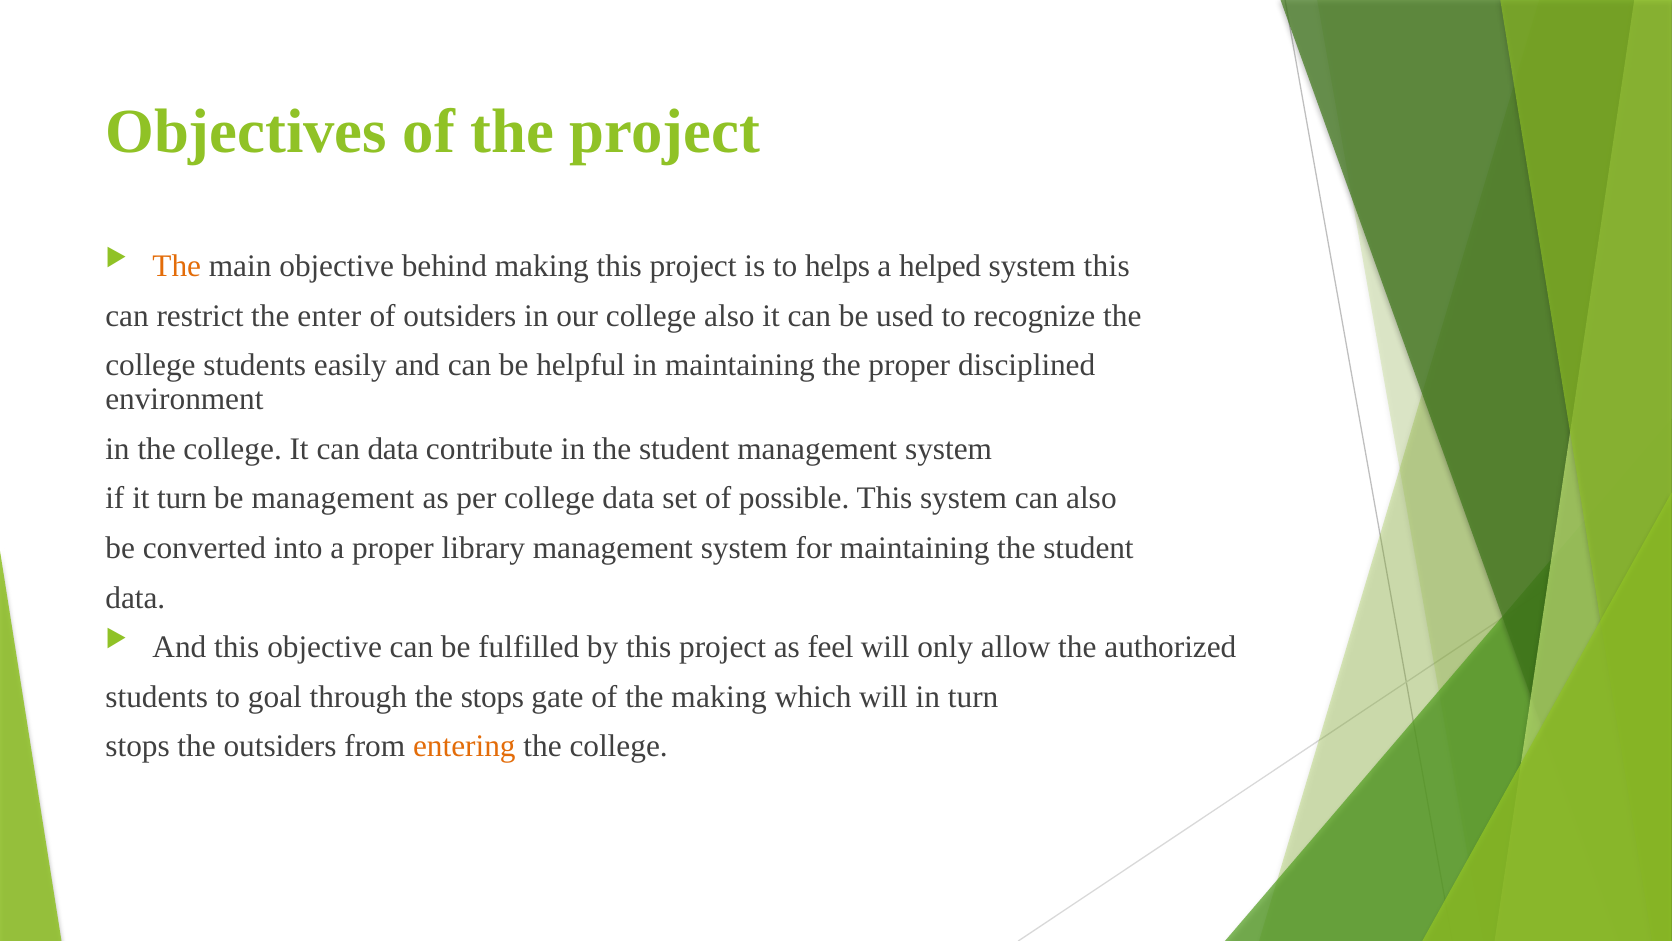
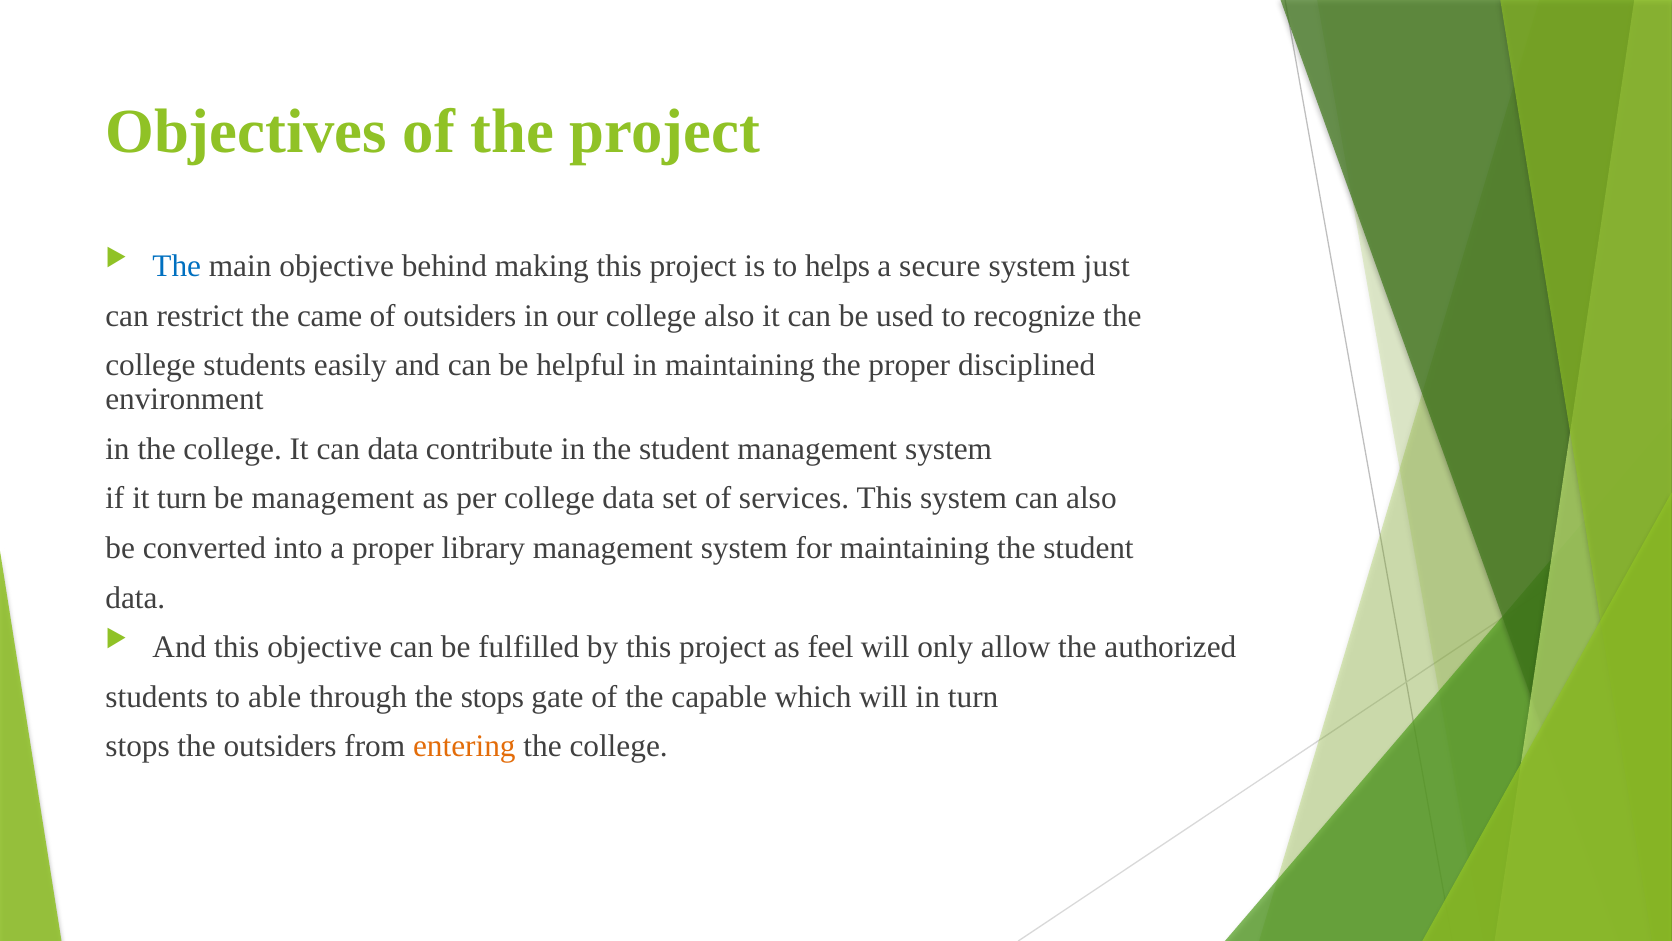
The at (177, 266) colour: orange -> blue
helped: helped -> secure
system this: this -> just
enter: enter -> came
possible: possible -> services
goal: goal -> able
the making: making -> capable
